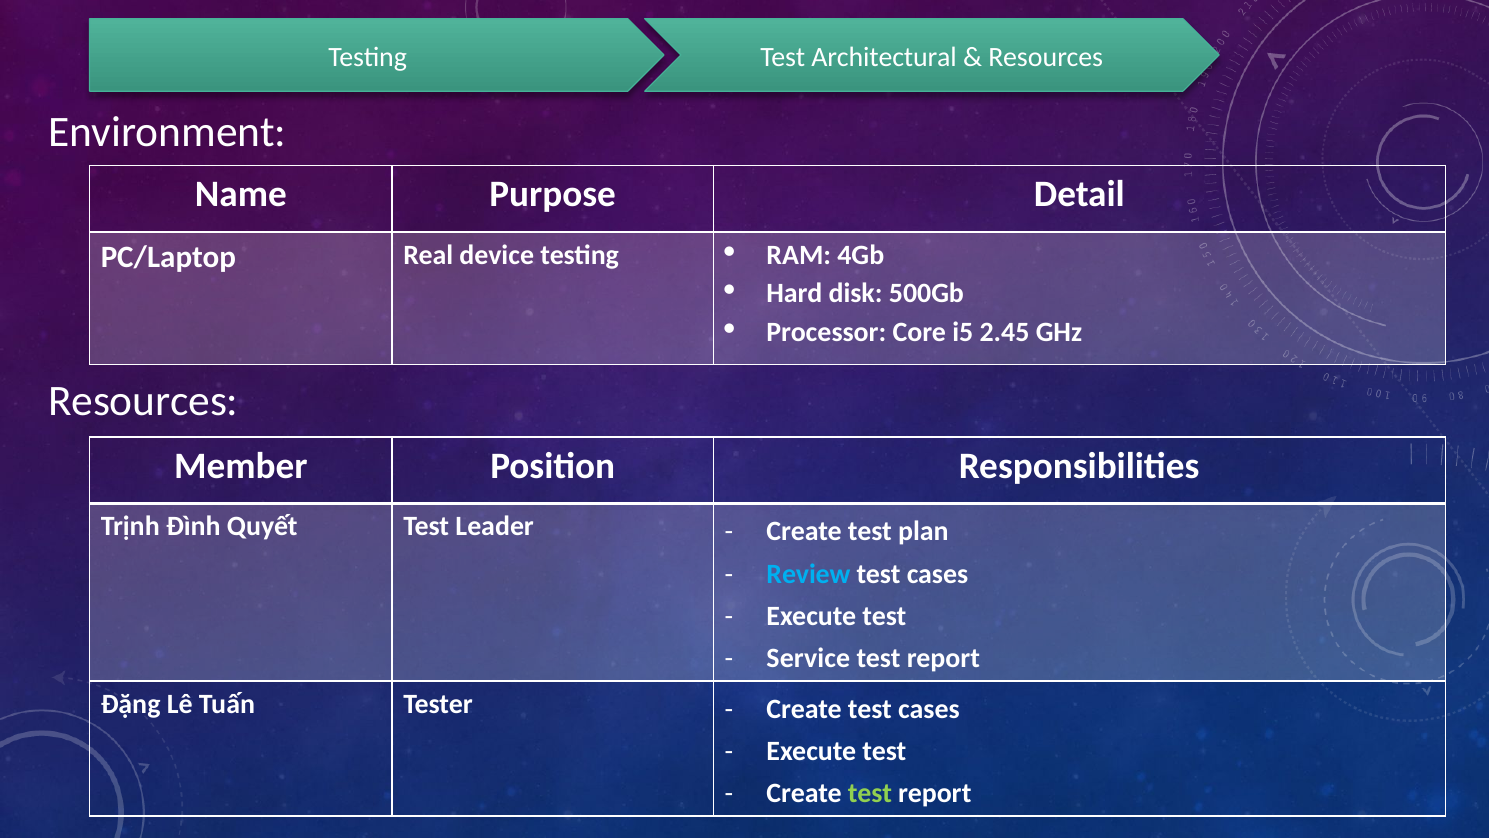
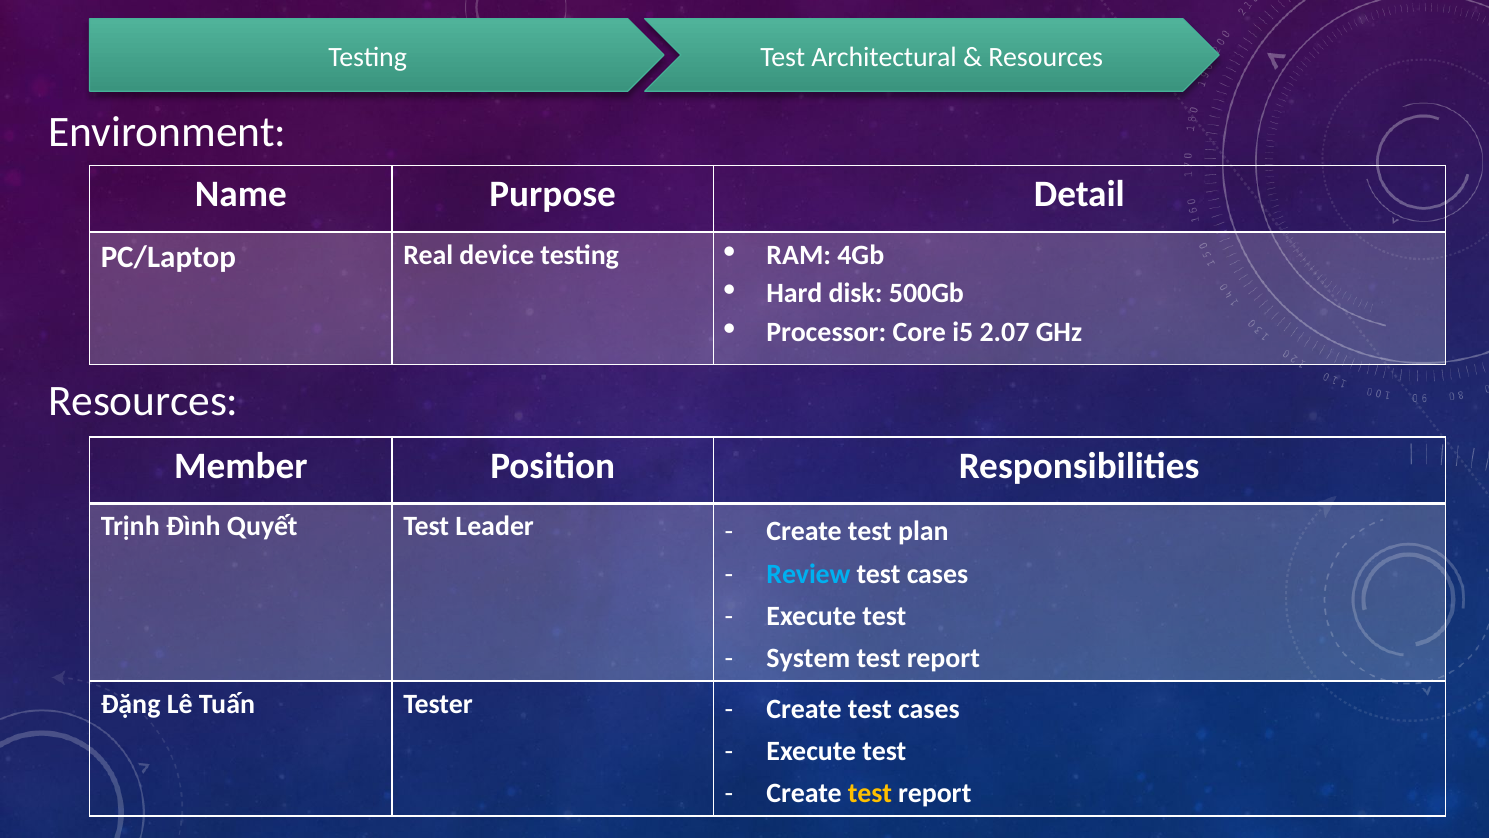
2.45: 2.45 -> 2.07
Service: Service -> System
test at (870, 793) colour: light green -> yellow
